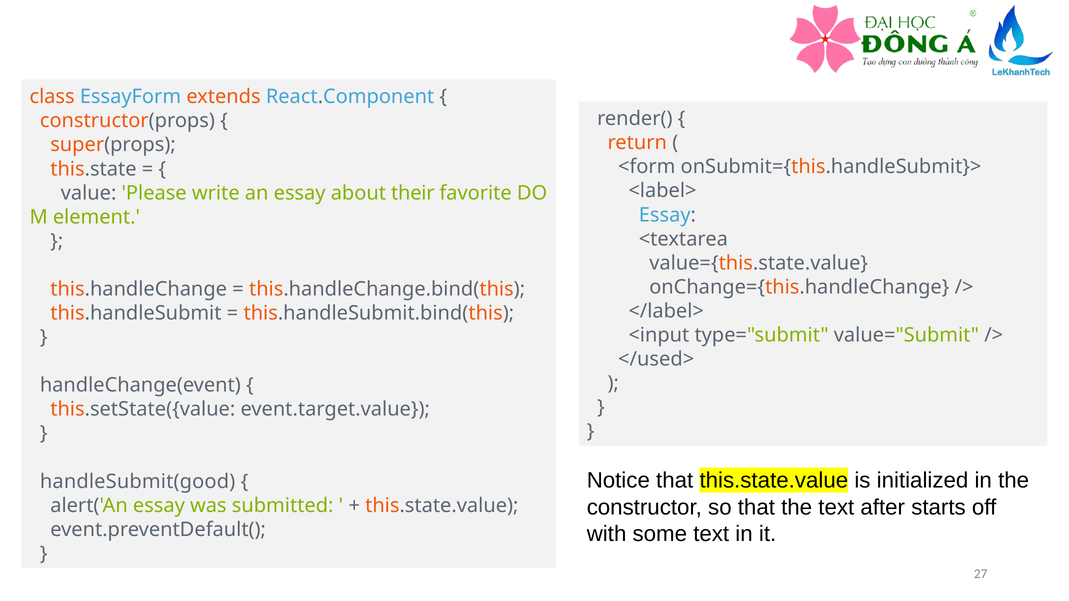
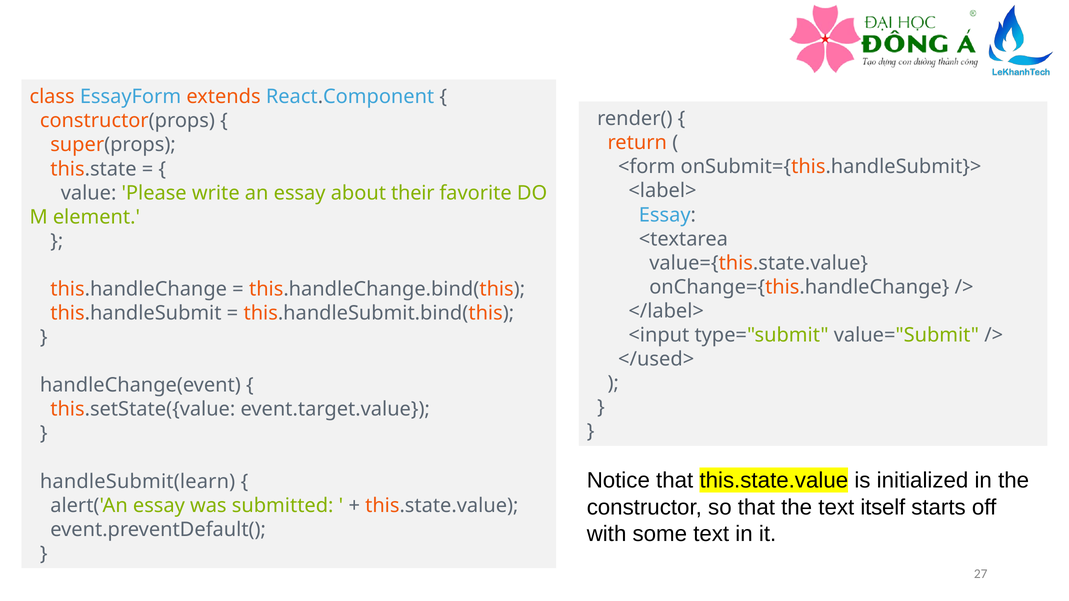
handleSubmit(good: handleSubmit(good -> handleSubmit(learn
after: after -> itself
